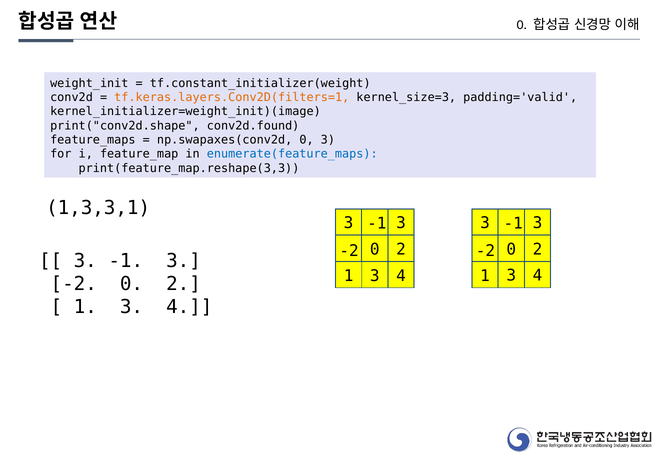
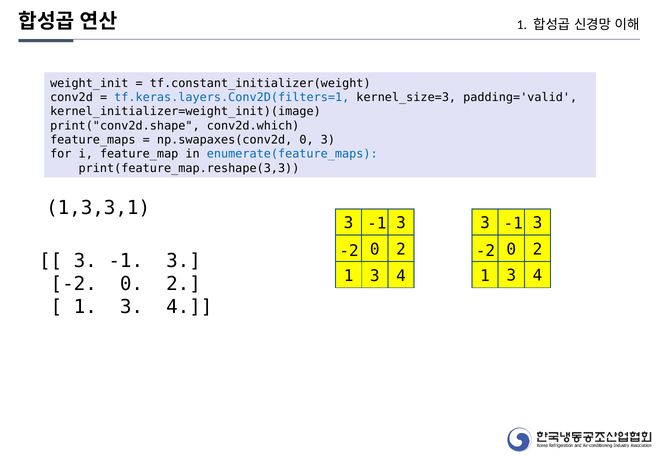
0 at (522, 25): 0 -> 1
tf.keras.layers.Conv2D(filters=1 colour: orange -> blue
conv2d.found: conv2d.found -> conv2d.which
